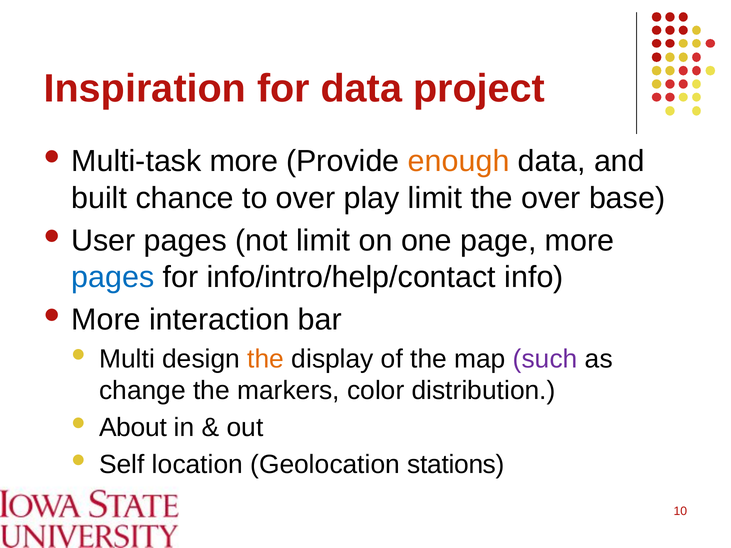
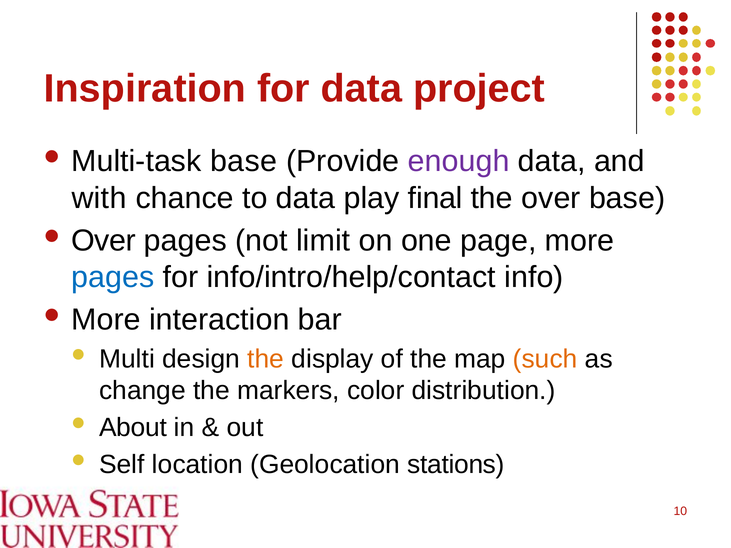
Multi-task more: more -> base
enough colour: orange -> purple
built: built -> with
to over: over -> data
play limit: limit -> final
User at (103, 241): User -> Over
such colour: purple -> orange
